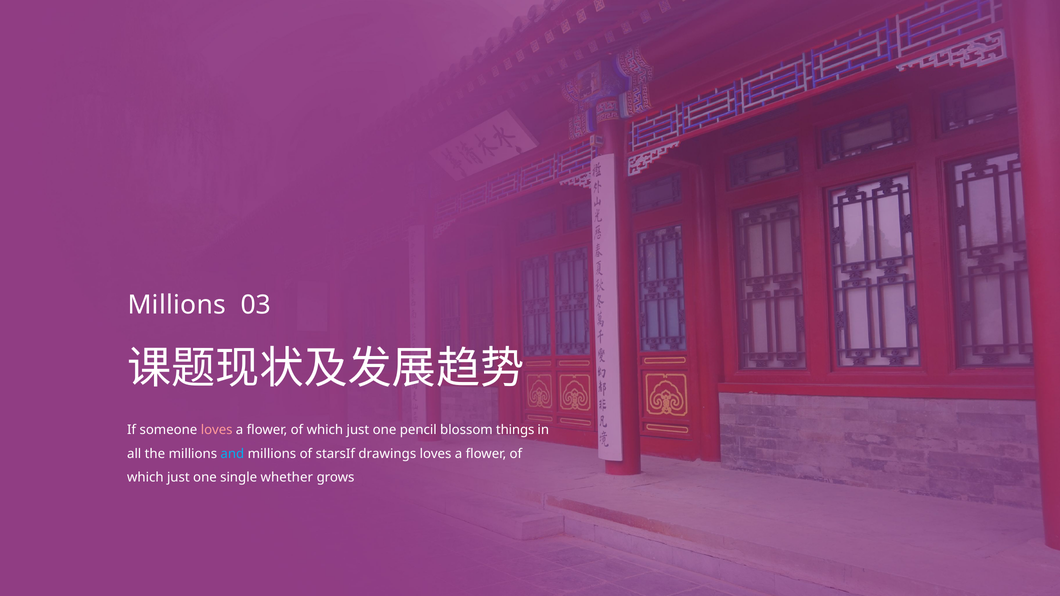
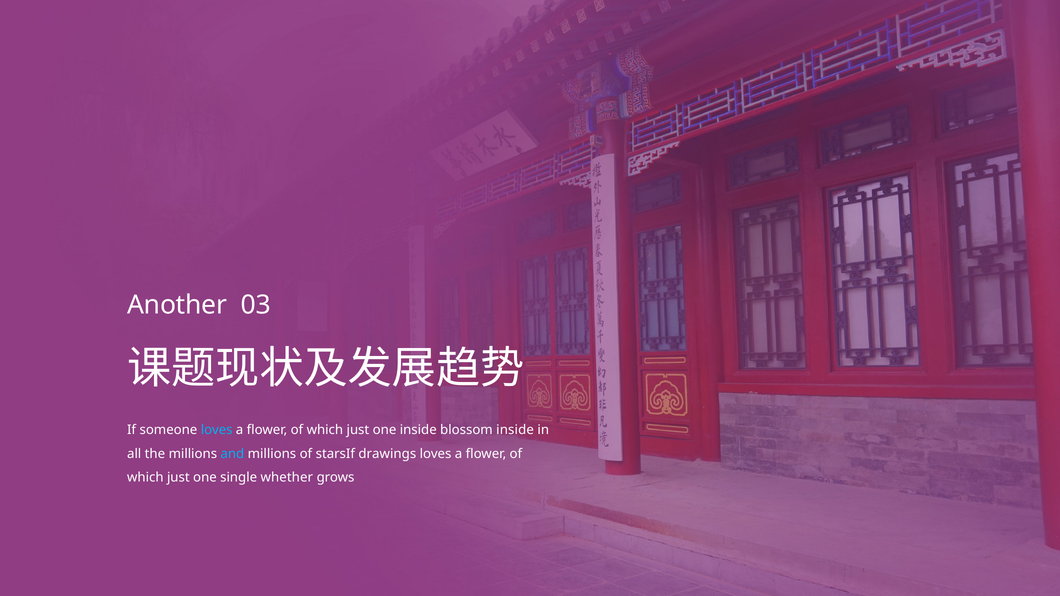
Millions at (177, 305): Millions -> Another
loves at (217, 430) colour: pink -> light blue
one pencil: pencil -> inside
blossom things: things -> inside
